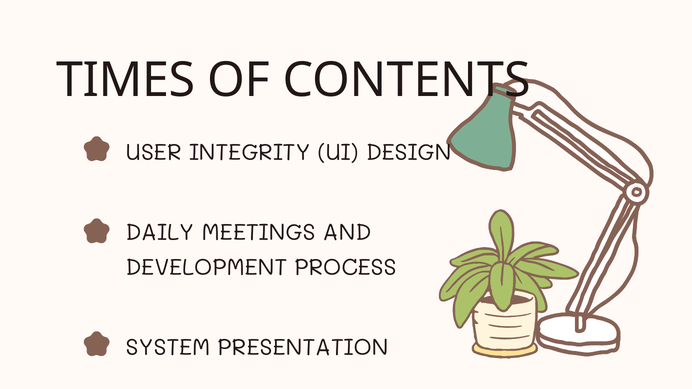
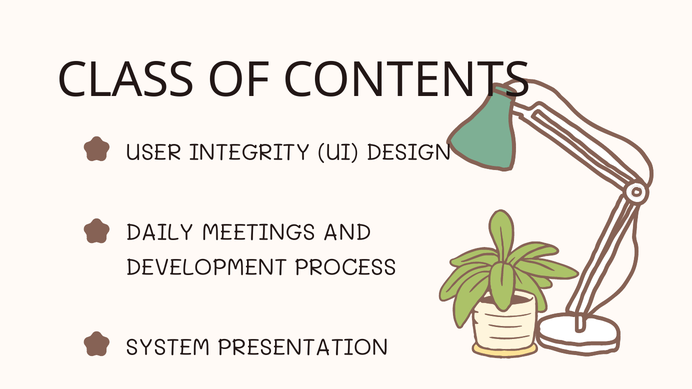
TIMES: TIMES -> CLASS
